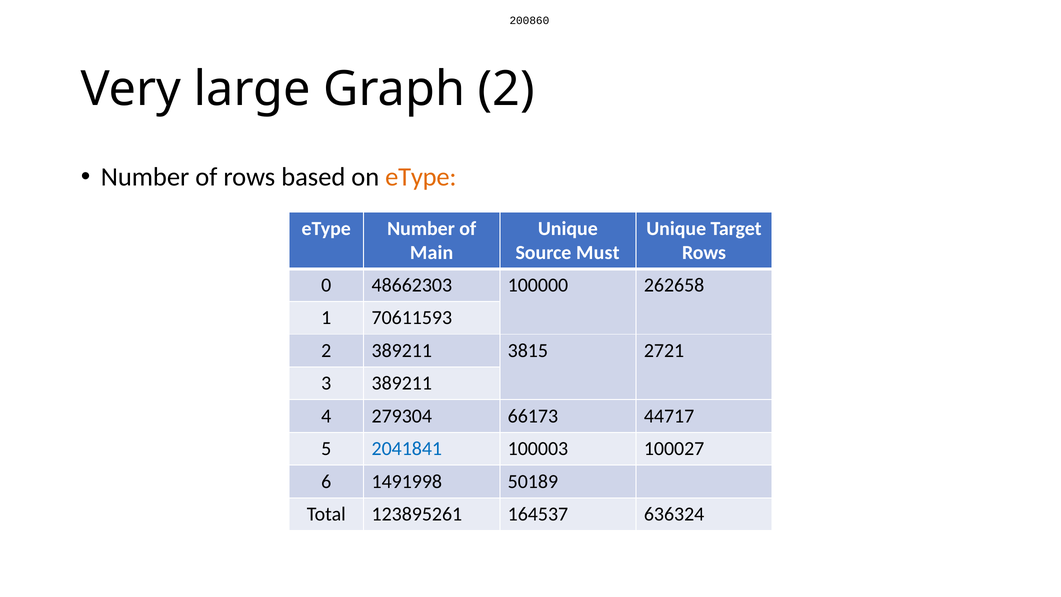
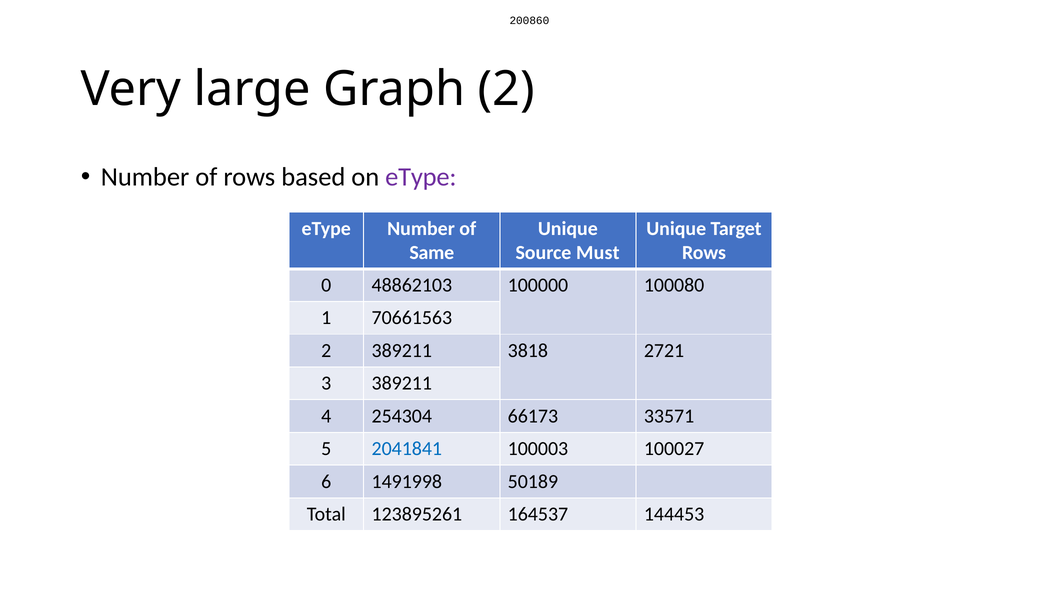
eType at (421, 177) colour: orange -> purple
Main: Main -> Same
48662303: 48662303 -> 48862103
262658: 262658 -> 100080
70611593: 70611593 -> 70661563
3815: 3815 -> 3818
279304: 279304 -> 254304
44717: 44717 -> 33571
636324: 636324 -> 144453
